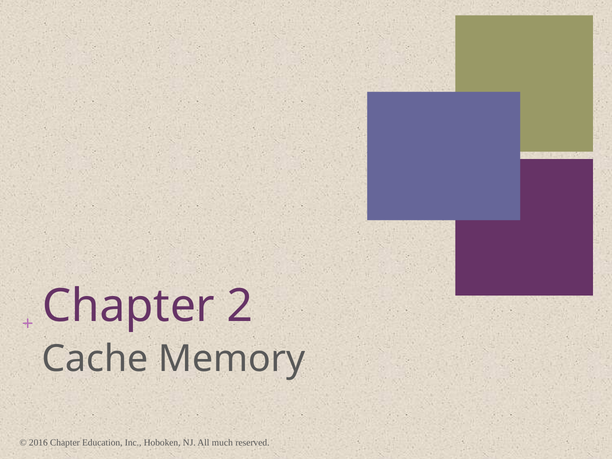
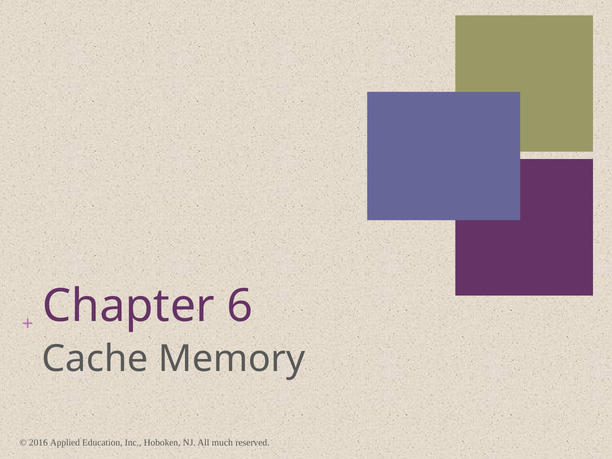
2: 2 -> 6
2016 Chapter: Chapter -> Applied
